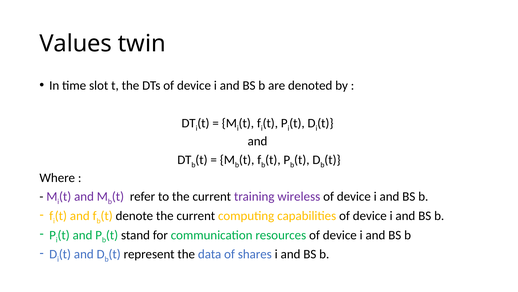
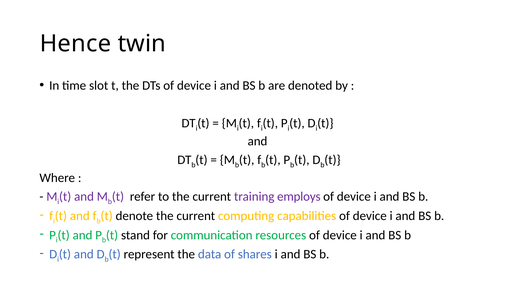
Values: Values -> Hence
wireless: wireless -> employs
